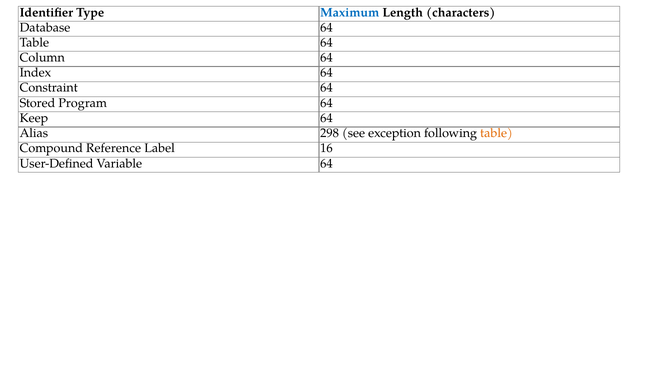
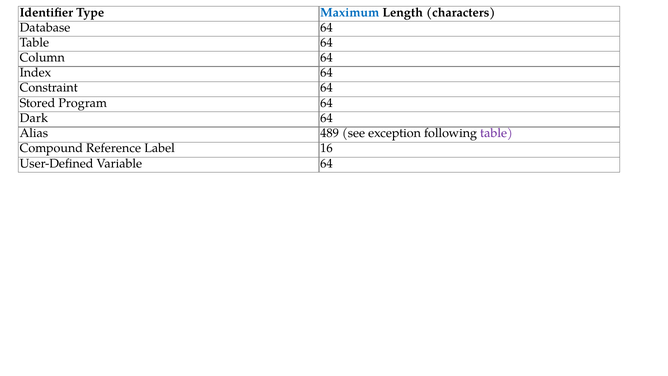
Keep: Keep -> Dark
298: 298 -> 489
table at (496, 133) colour: orange -> purple
